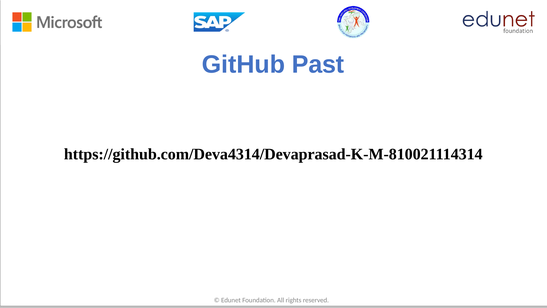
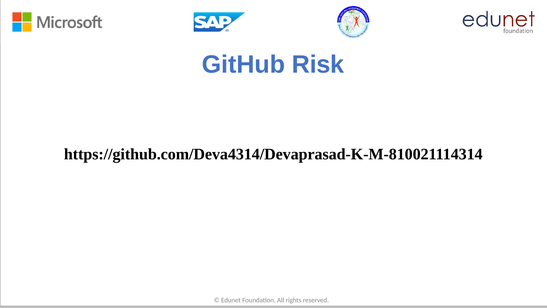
Past: Past -> Risk
